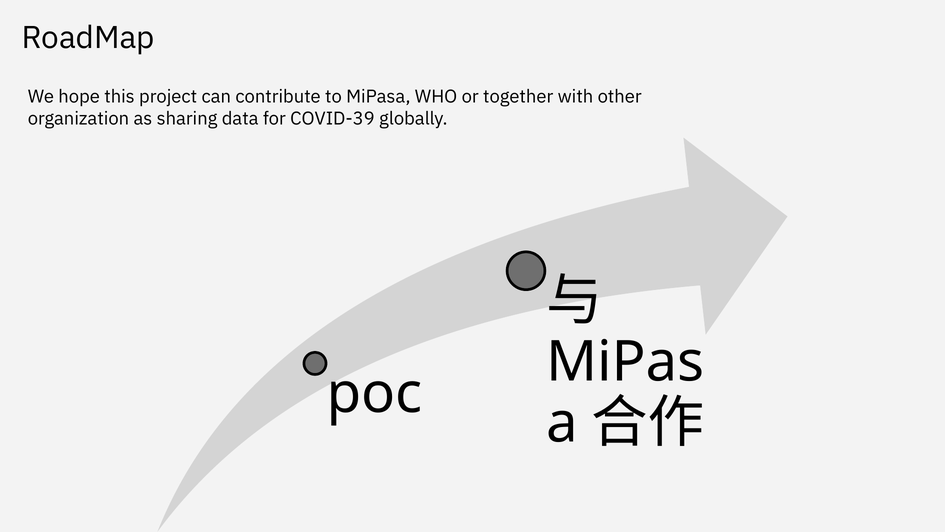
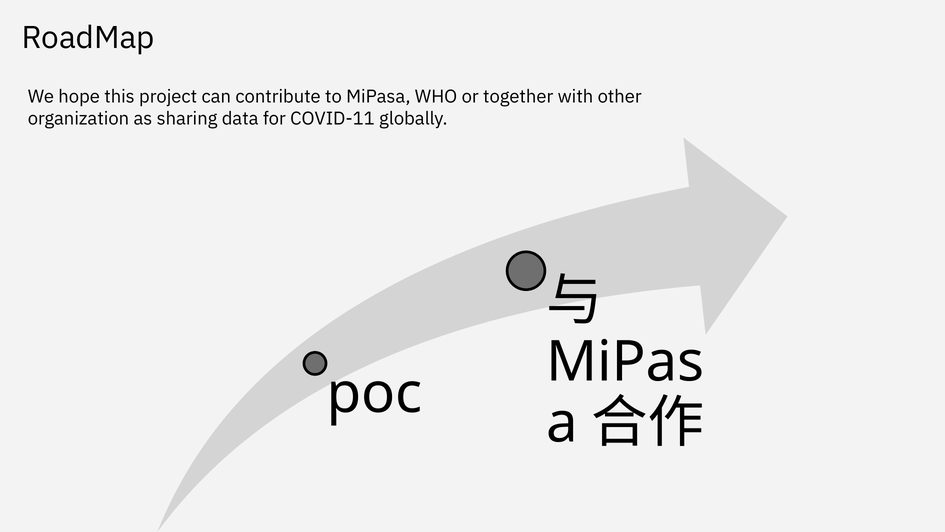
COVID-39: COVID-39 -> COVID-11
